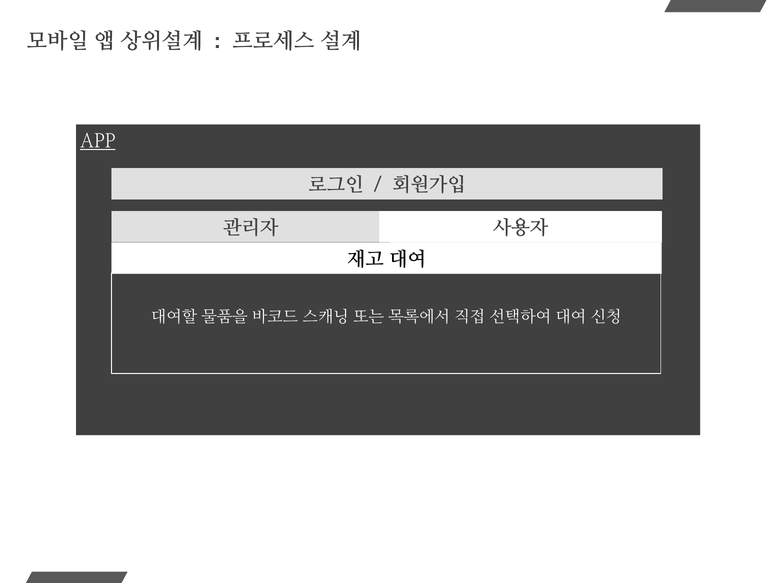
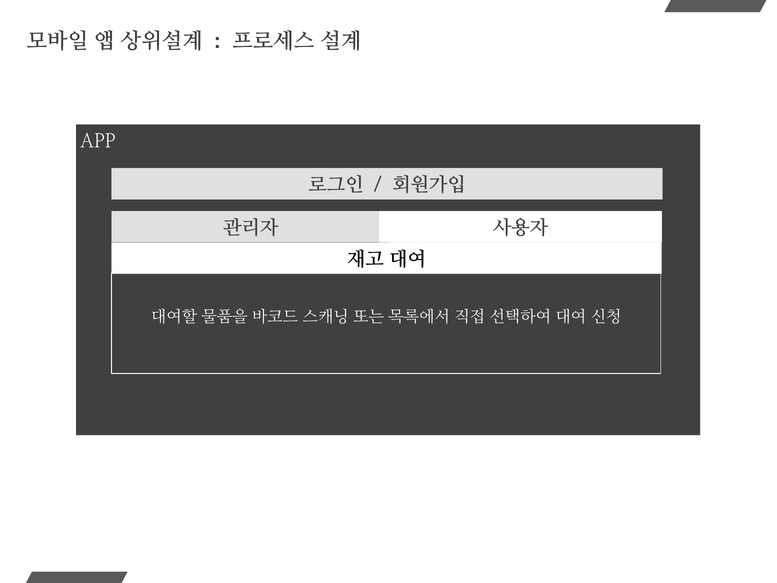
APP underline: present -> none
